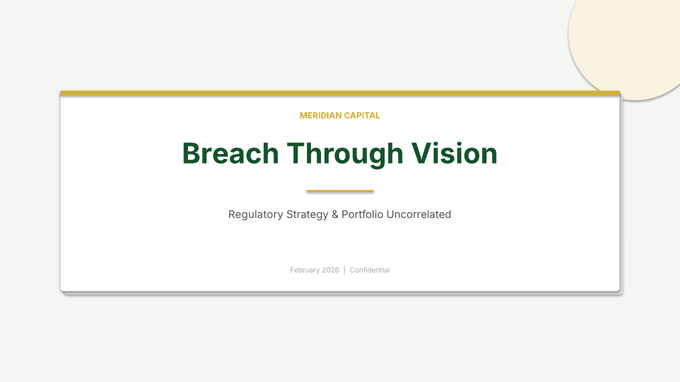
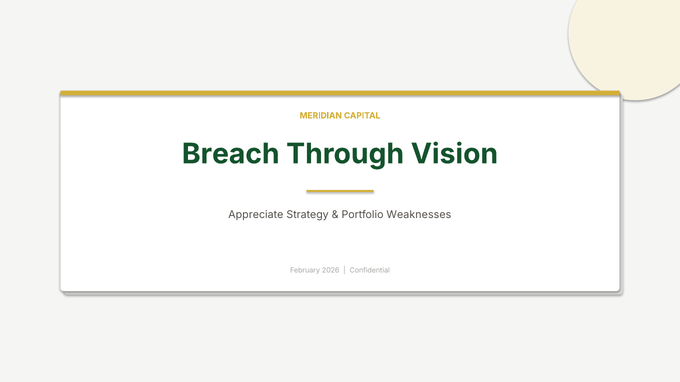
Regulatory: Regulatory -> Appreciate
Uncorrelated: Uncorrelated -> Weaknesses
